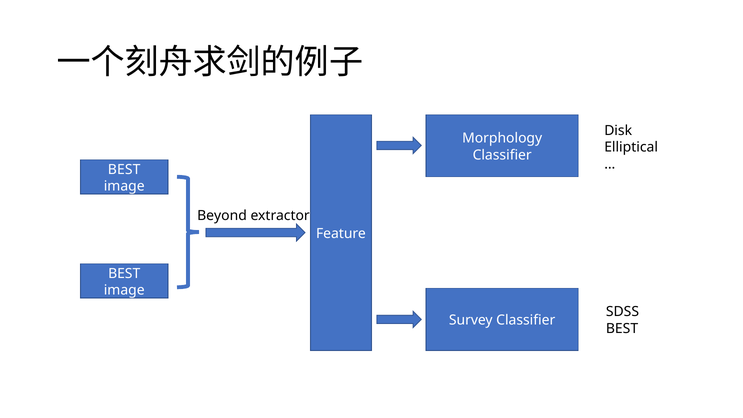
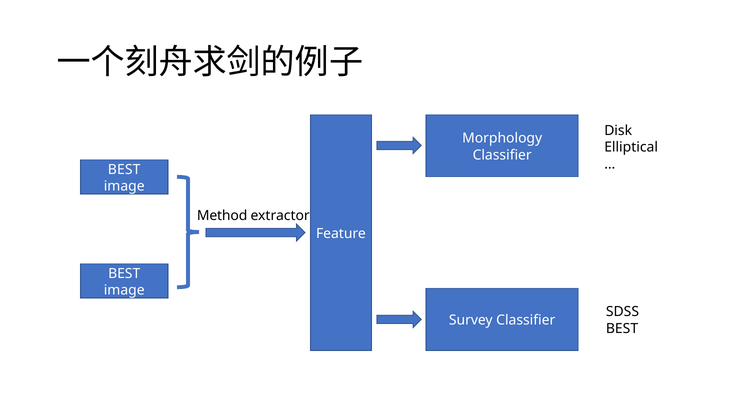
Beyond: Beyond -> Method
